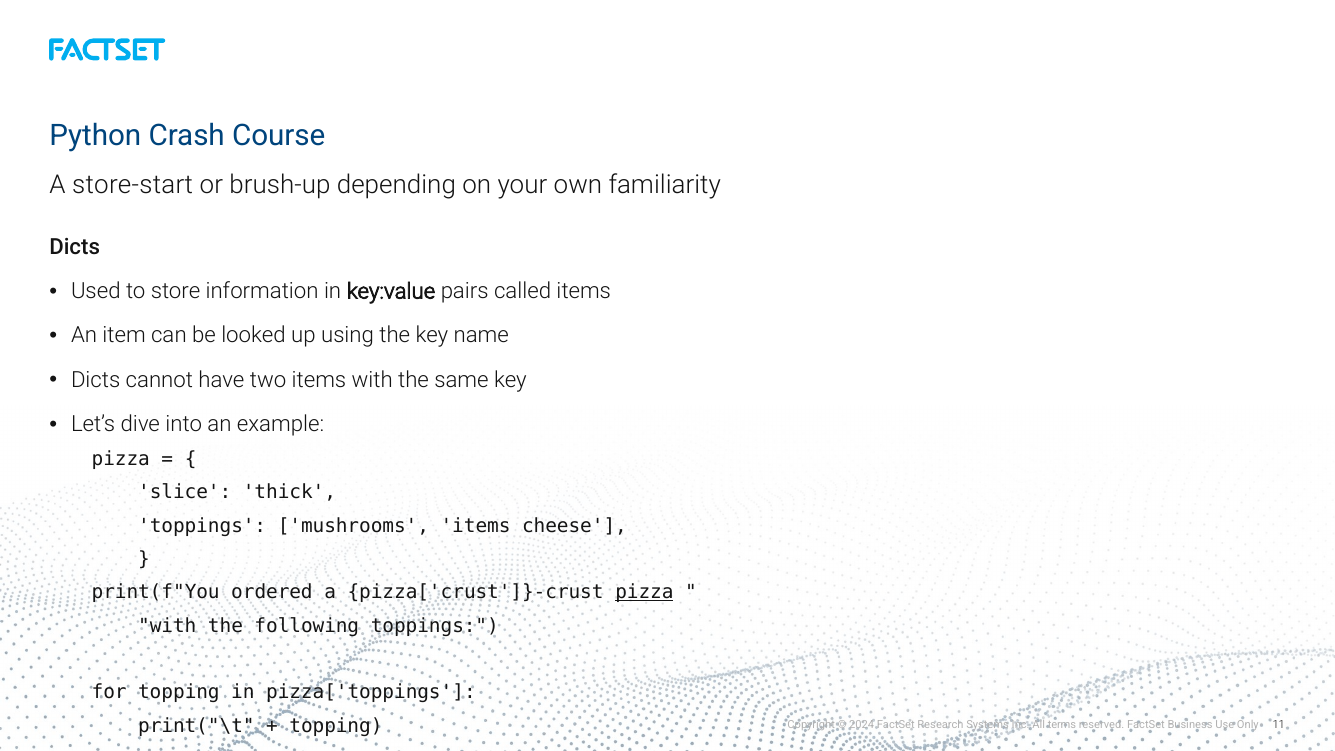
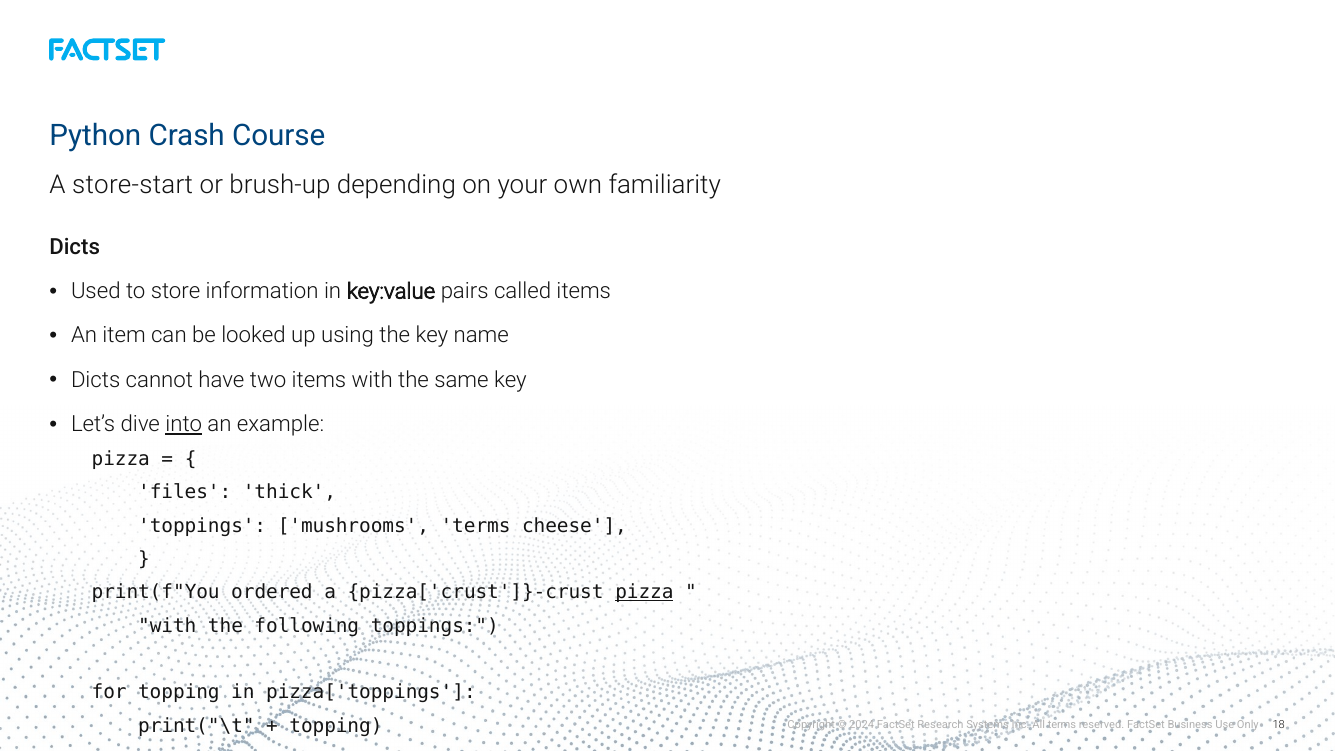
into underline: none -> present
slice: slice -> files
mushrooms items: items -> terms
11: 11 -> 18
